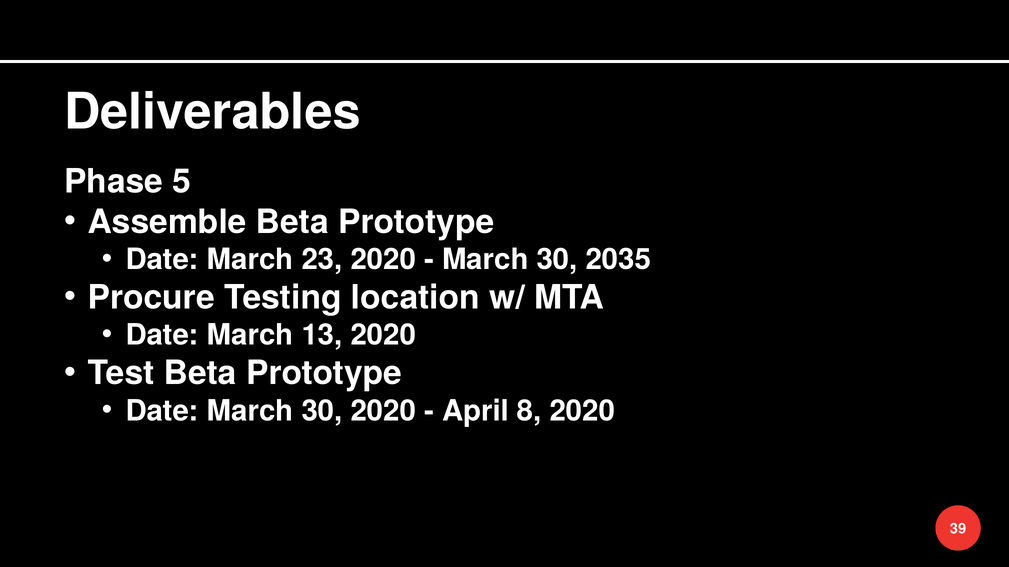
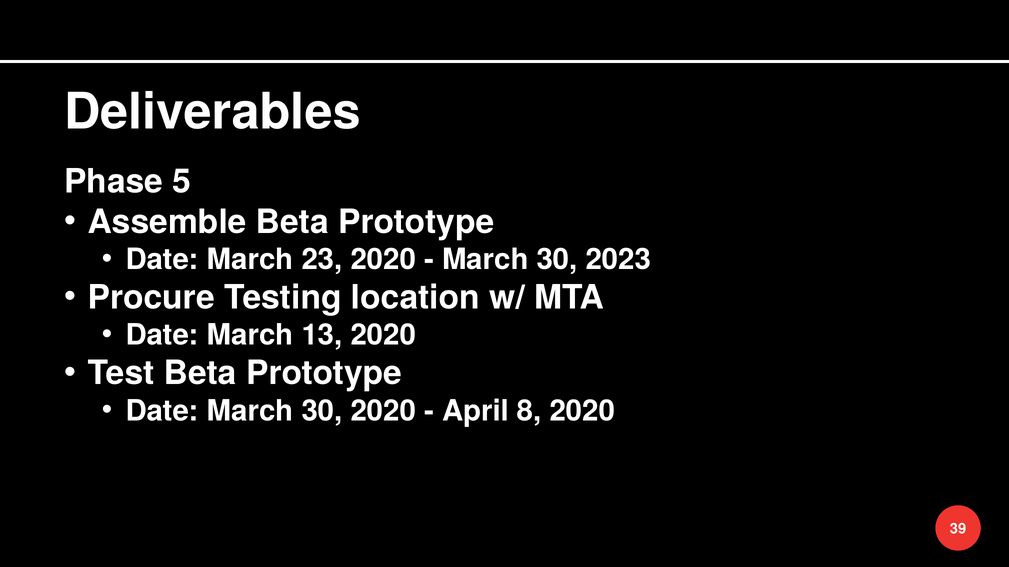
2035: 2035 -> 2023
